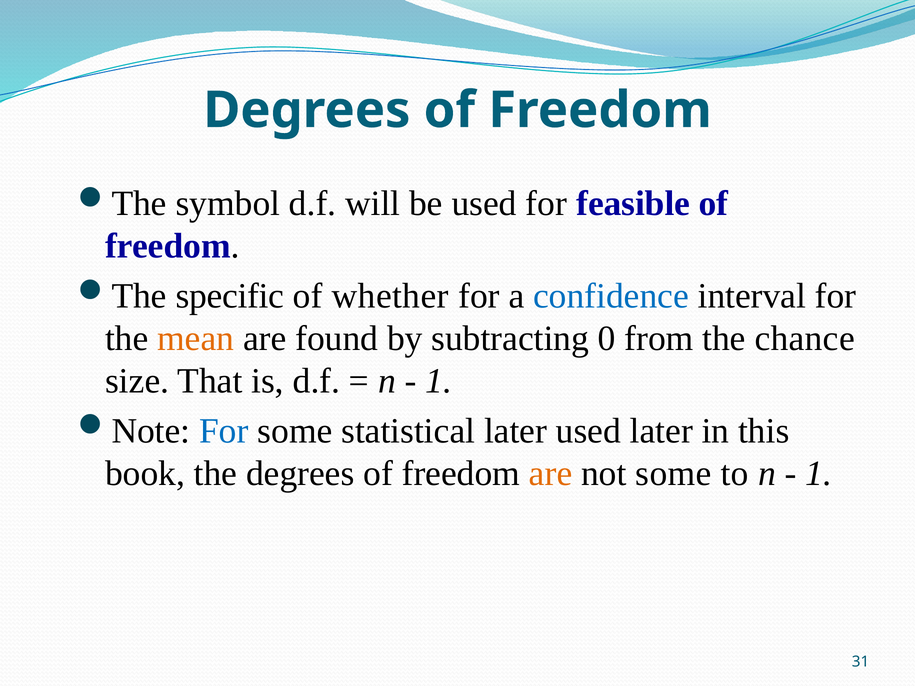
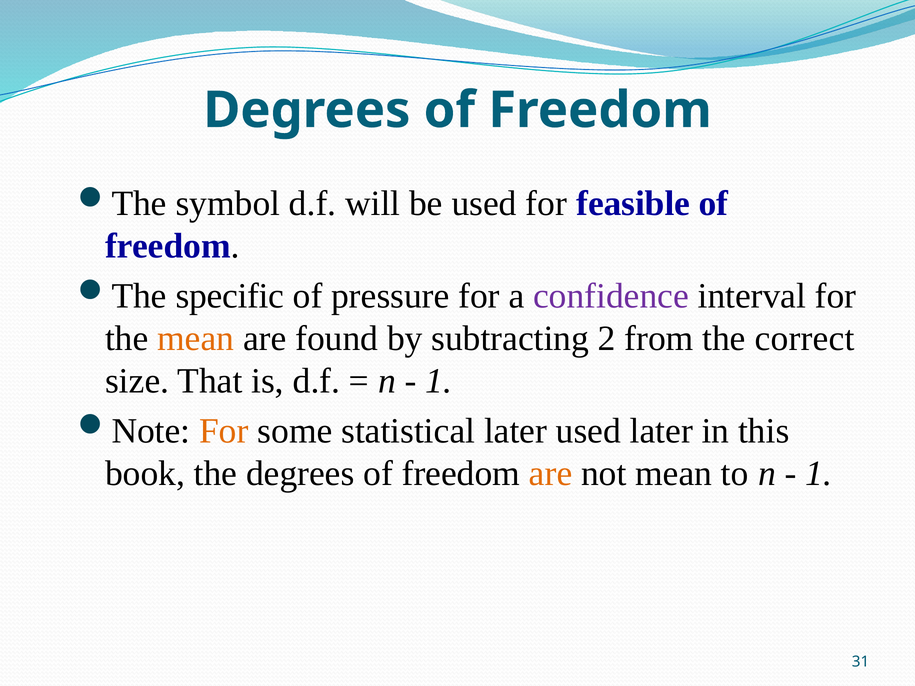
whether: whether -> pressure
confidence colour: blue -> purple
0: 0 -> 2
chance: chance -> correct
For at (224, 431) colour: blue -> orange
not some: some -> mean
